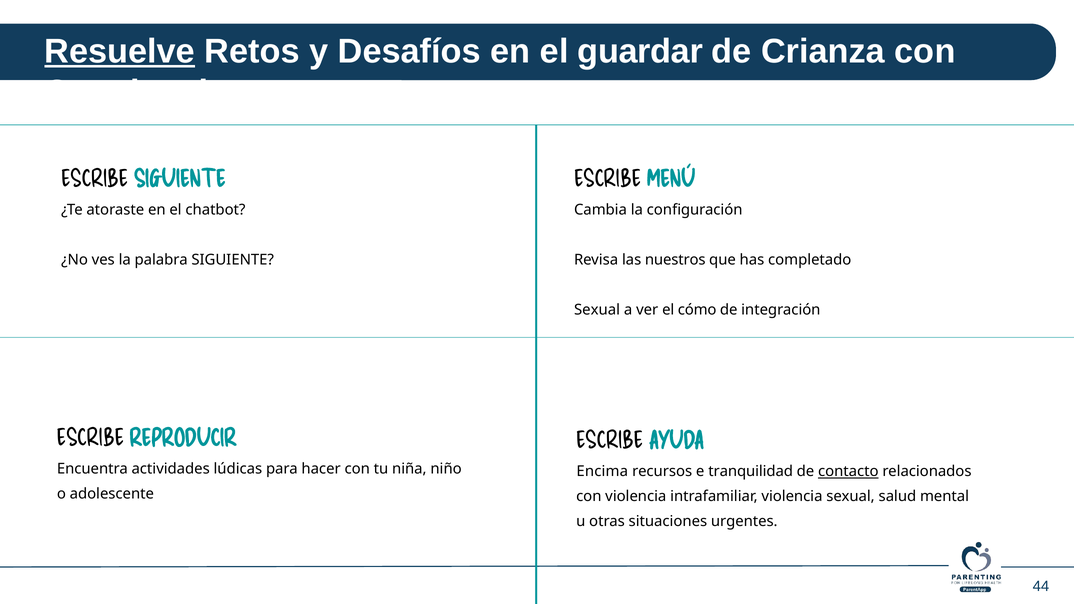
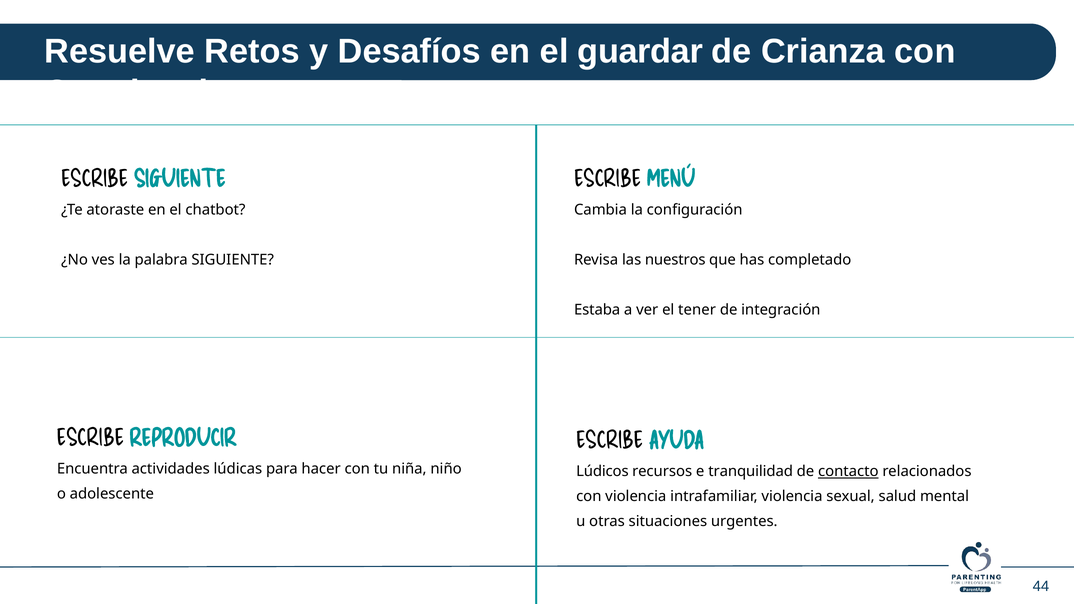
Resuelve underline: present -> none
Sexual at (597, 310): Sexual -> Estaba
cómo: cómo -> tener
Encima: Encima -> Lúdicos
